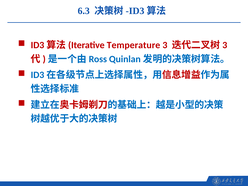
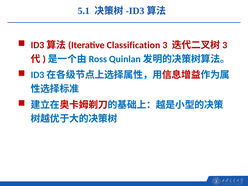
6.3: 6.3 -> 5.1
Temperature: Temperature -> Classification
